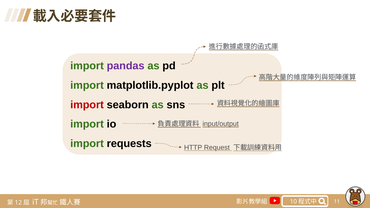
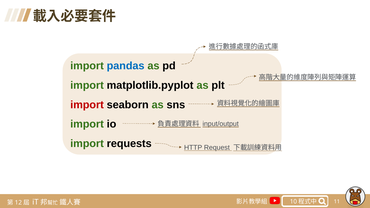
pandas colour: purple -> blue
